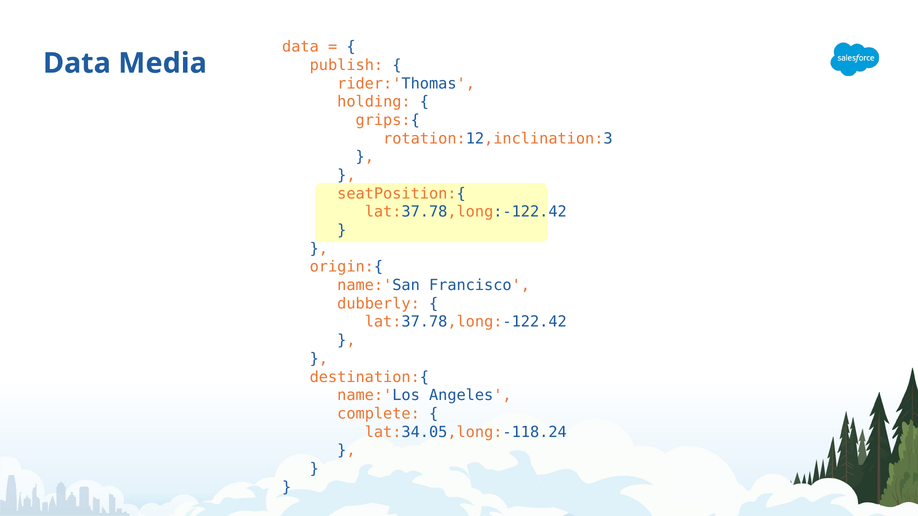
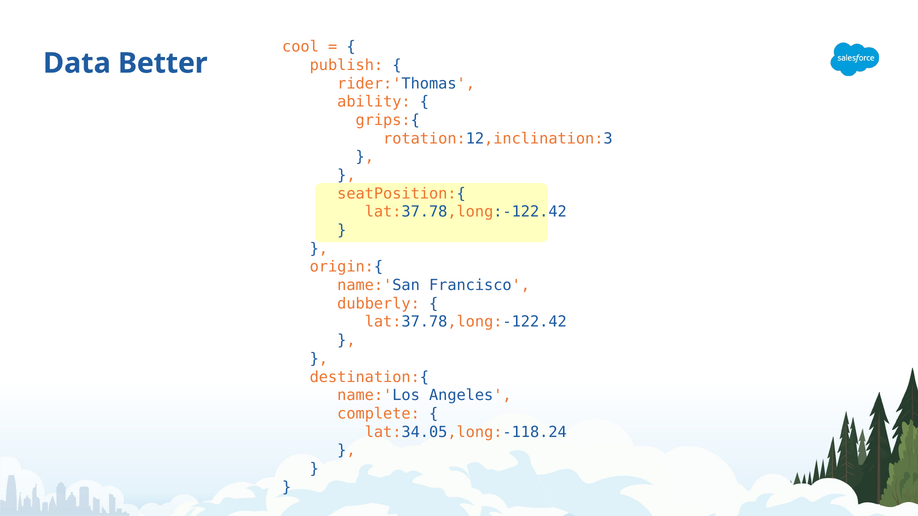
data at (300, 47): data -> cool
Media: Media -> Better
holding: holding -> ability
